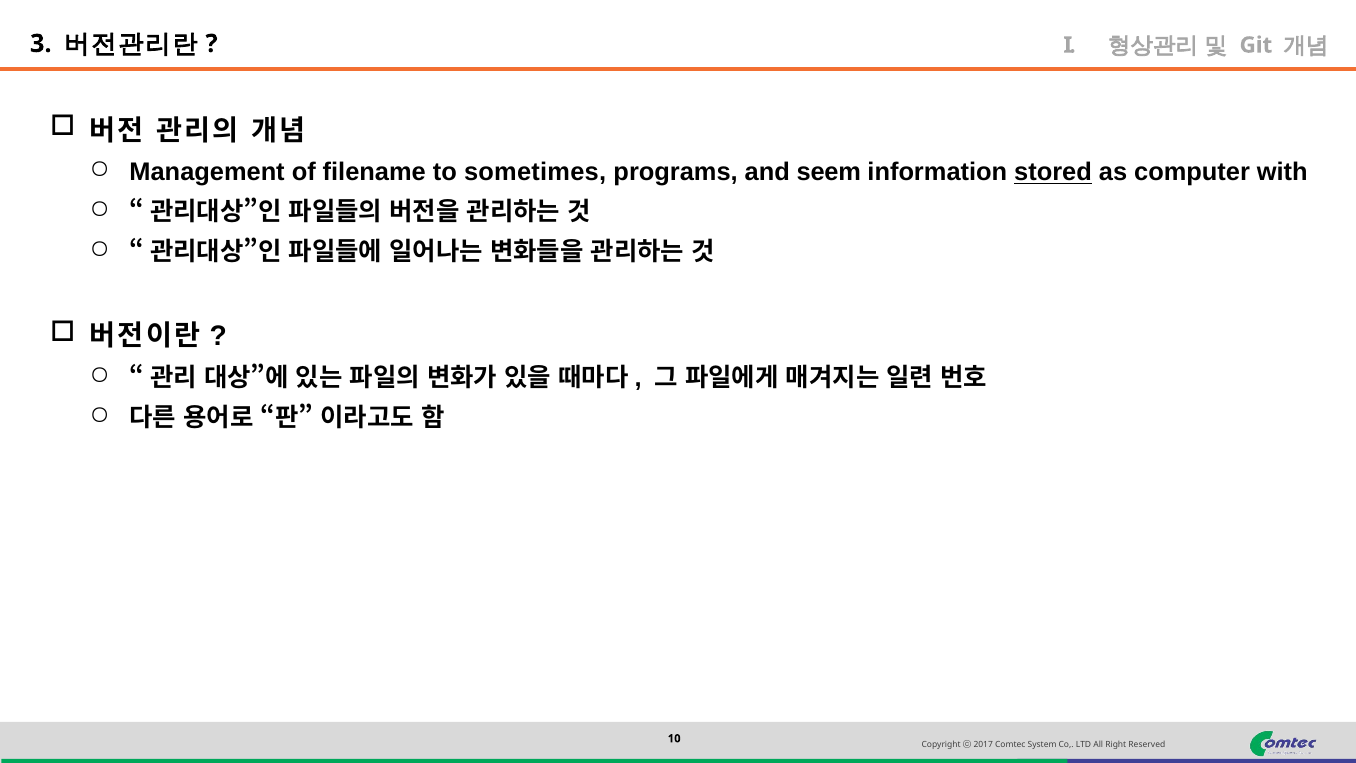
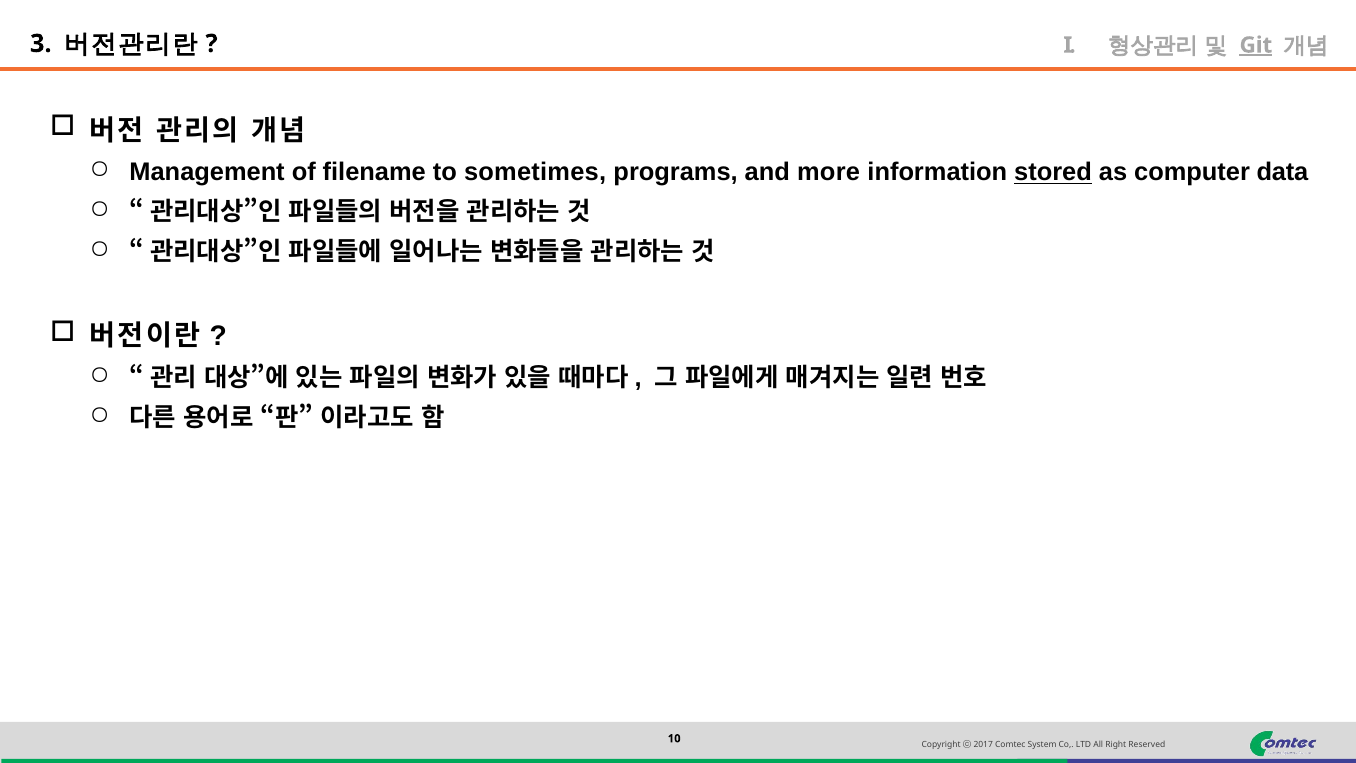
Git underline: none -> present
seem: seem -> more
with: with -> data
